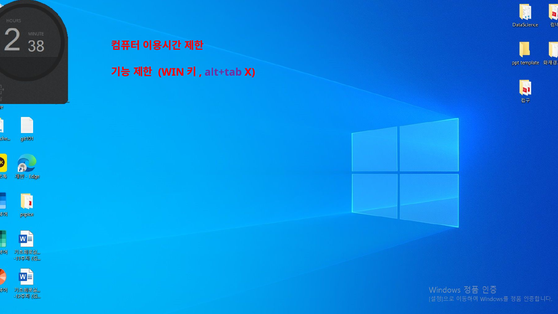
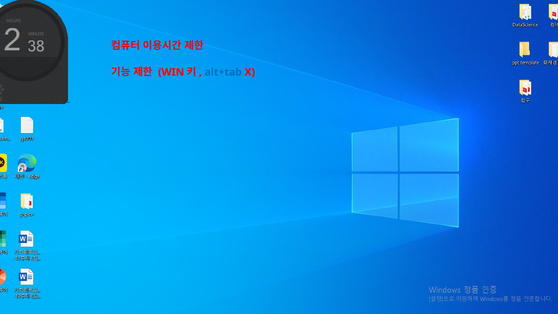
alt+tab colour: purple -> blue
